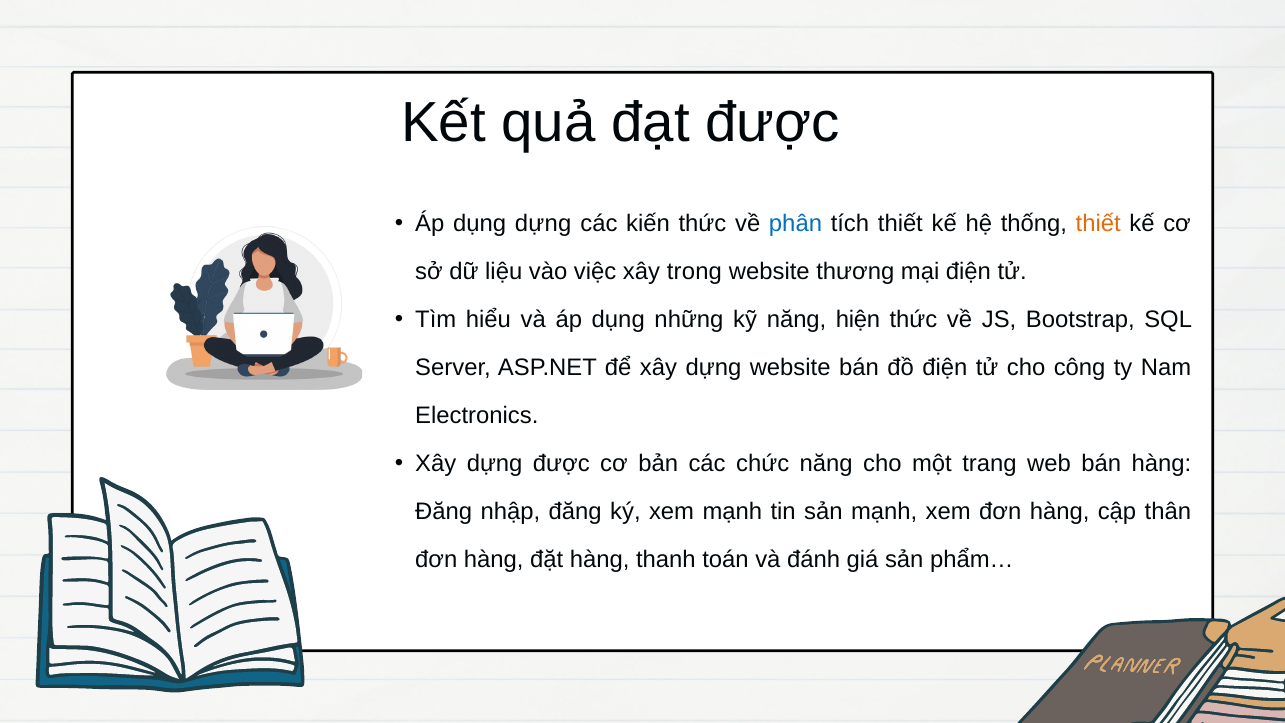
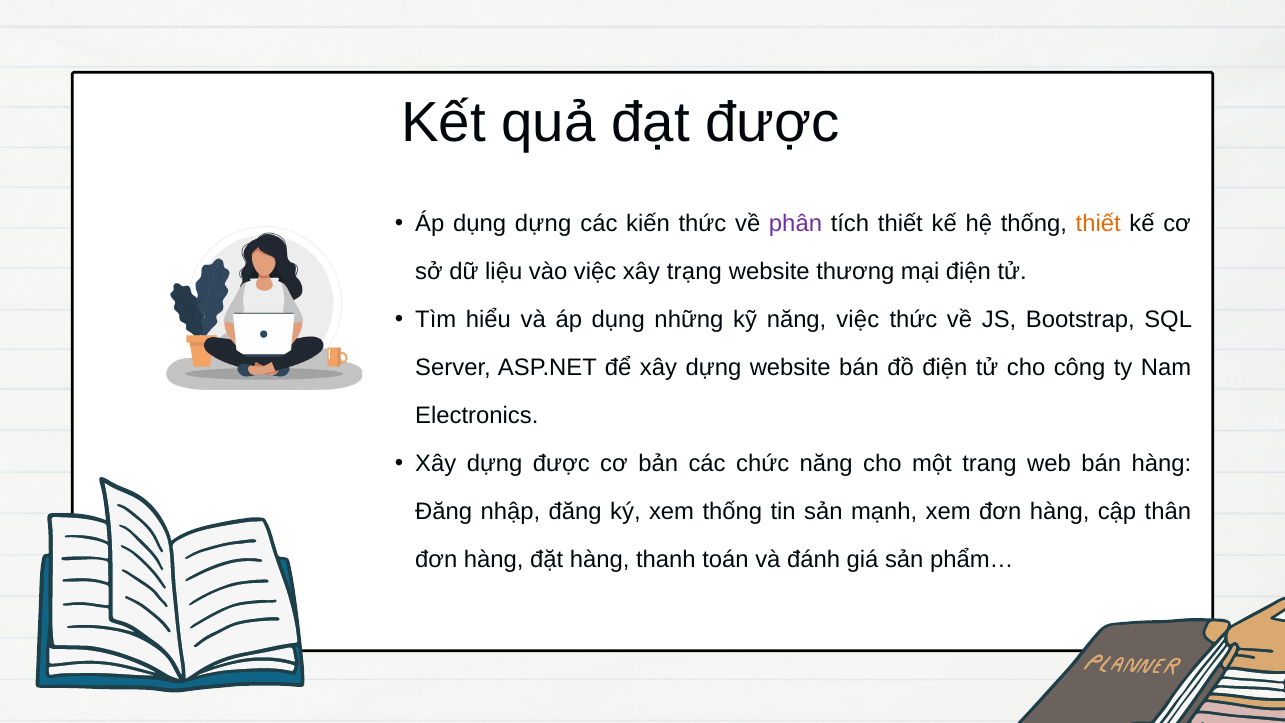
phân colour: blue -> purple
trong: trong -> trạng
năng hiện: hiện -> việc
xem mạnh: mạnh -> thống
